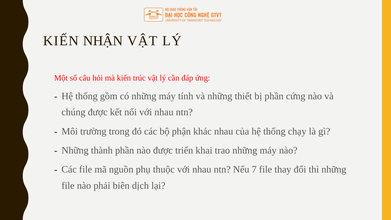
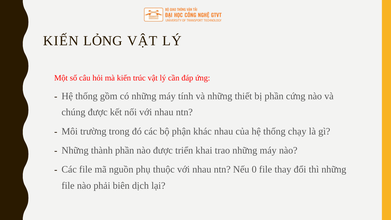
NHẬN: NHẬN -> LỎNG
7: 7 -> 0
